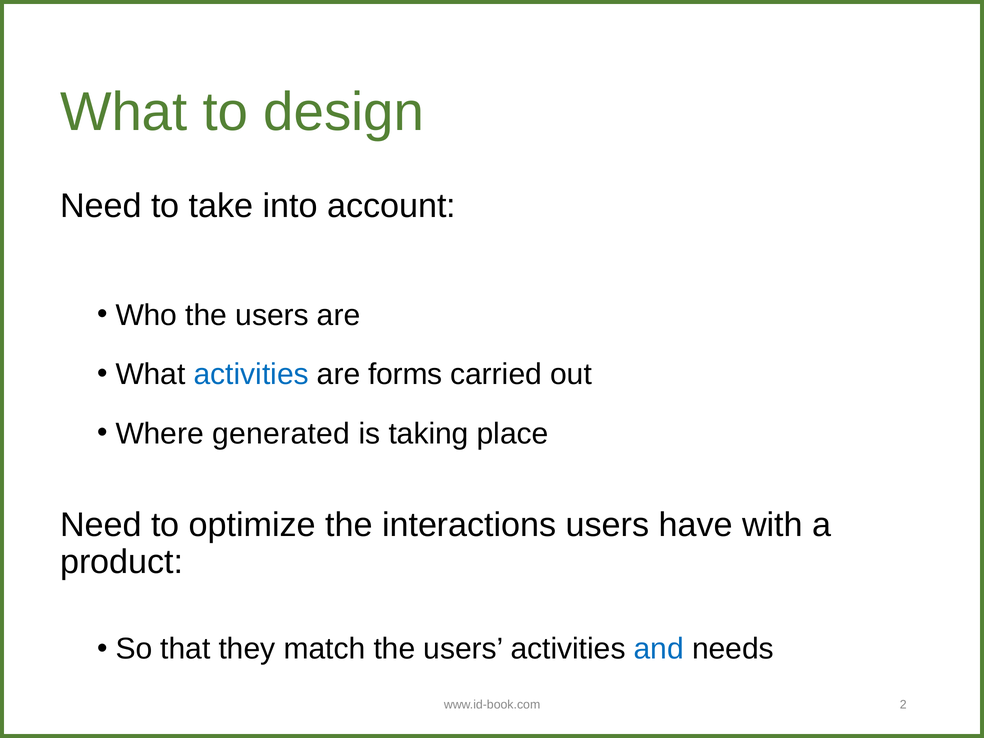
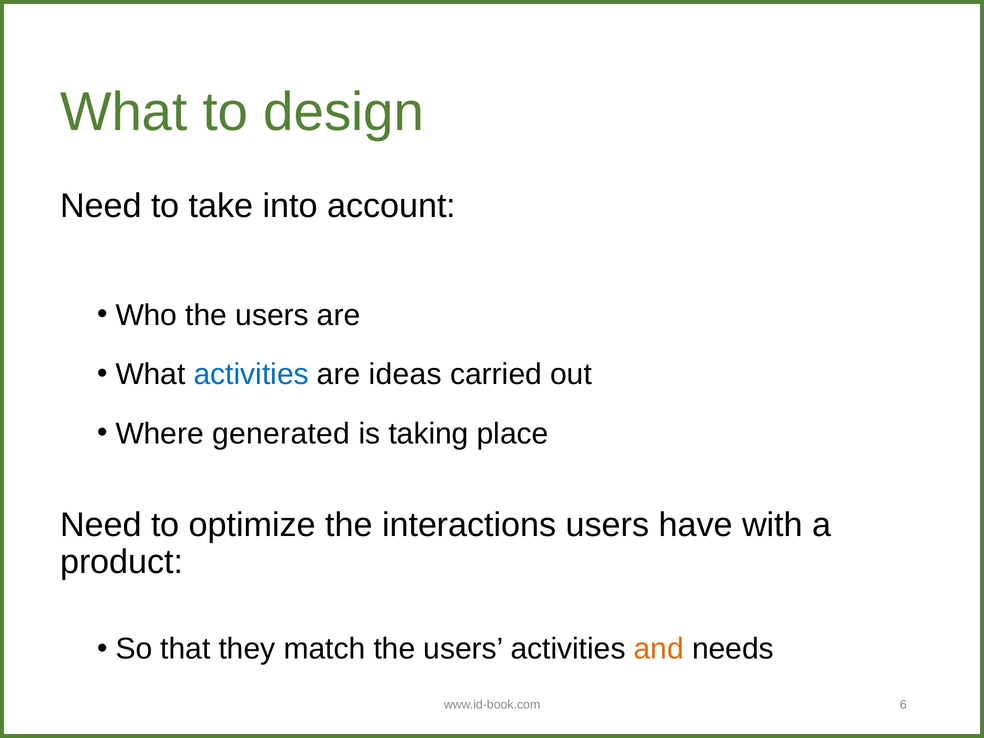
forms: forms -> ideas
and colour: blue -> orange
2: 2 -> 6
